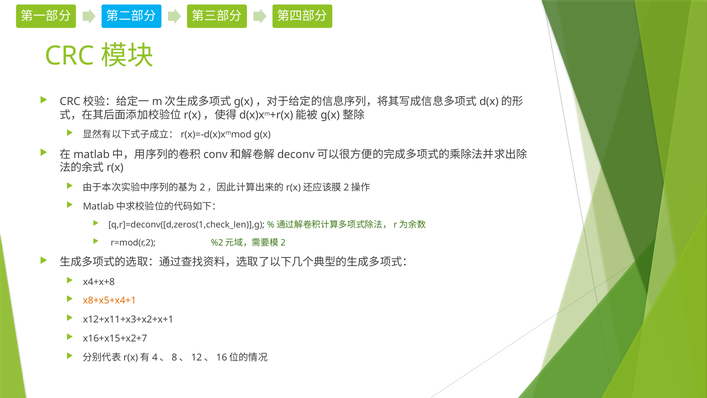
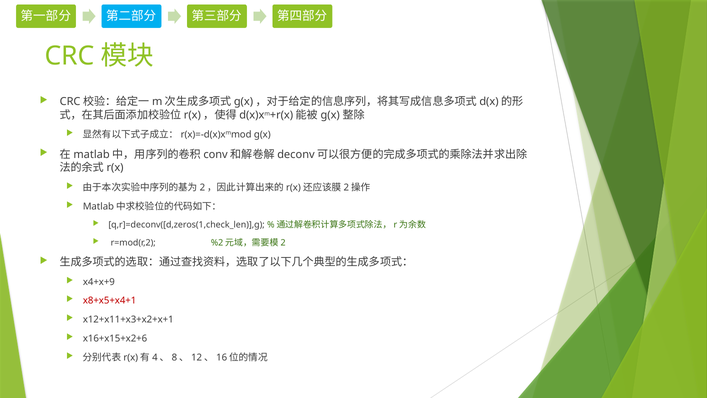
x4+x+8: x4+x+8 -> x4+x+9
x8+x5+x4+1 colour: orange -> red
x16+x15+x2+7: x16+x15+x2+7 -> x16+x15+x2+6
